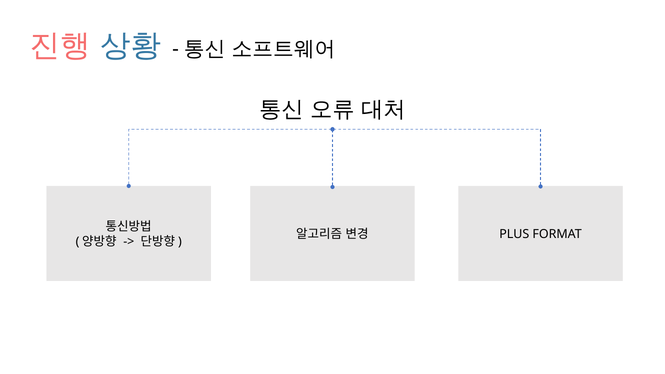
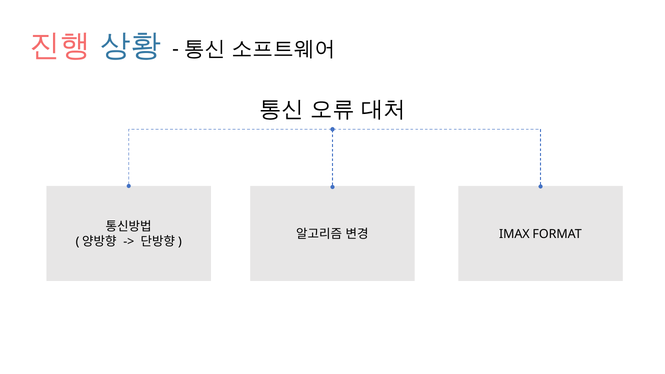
PLUS: PLUS -> IMAX
